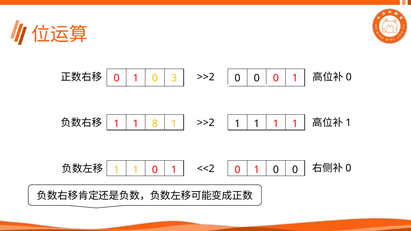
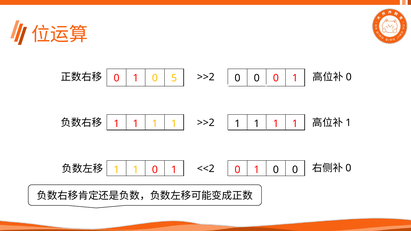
3: 3 -> 5
8 at (155, 124): 8 -> 1
